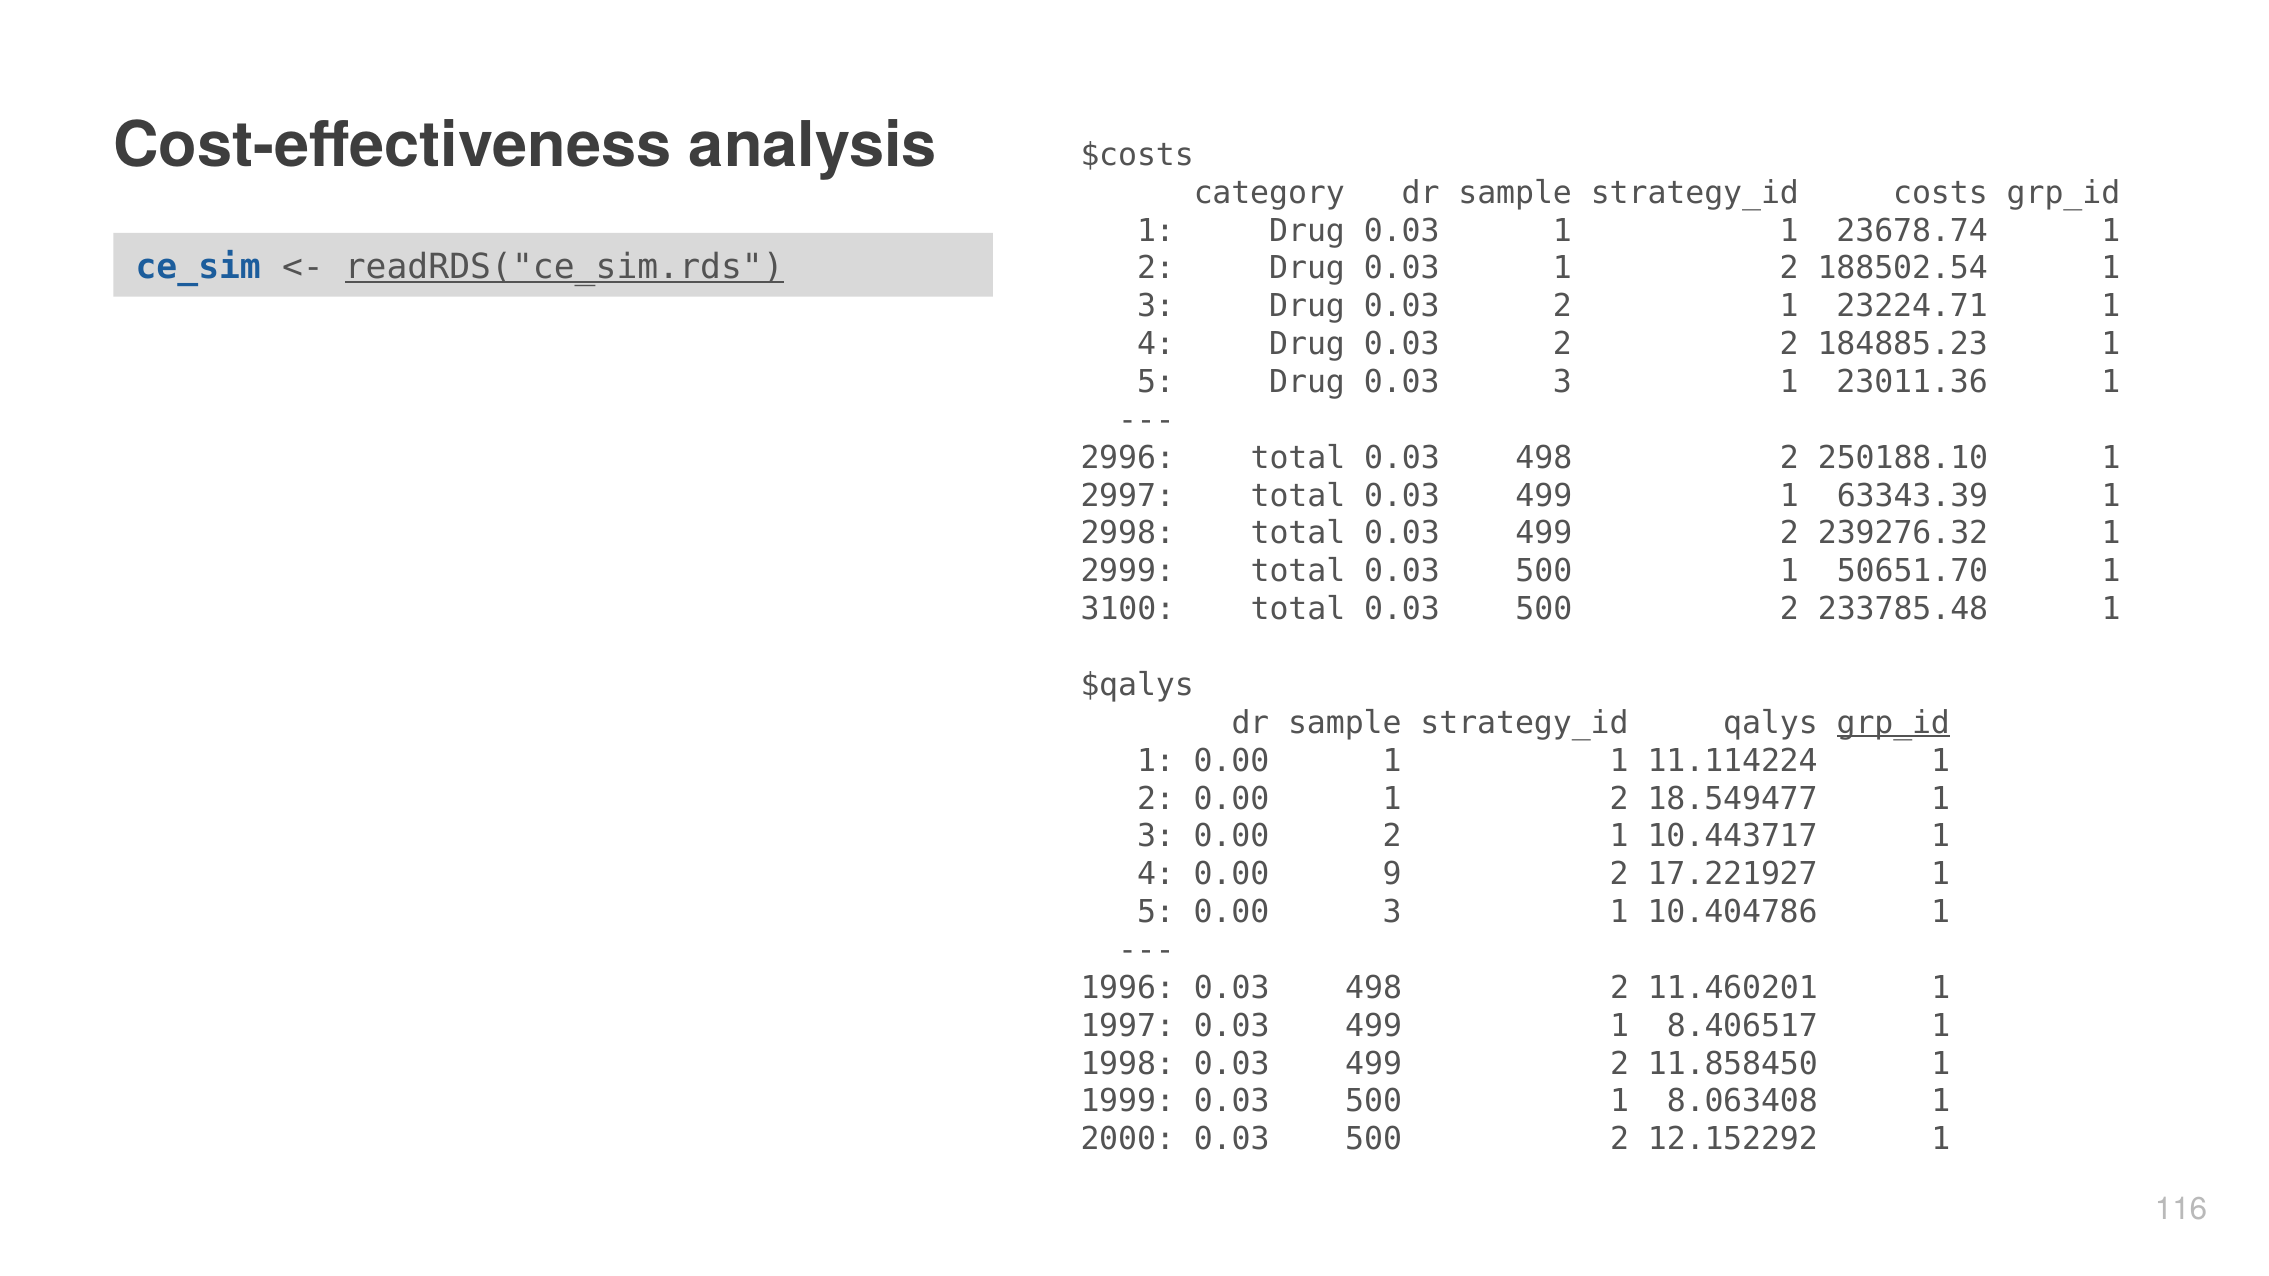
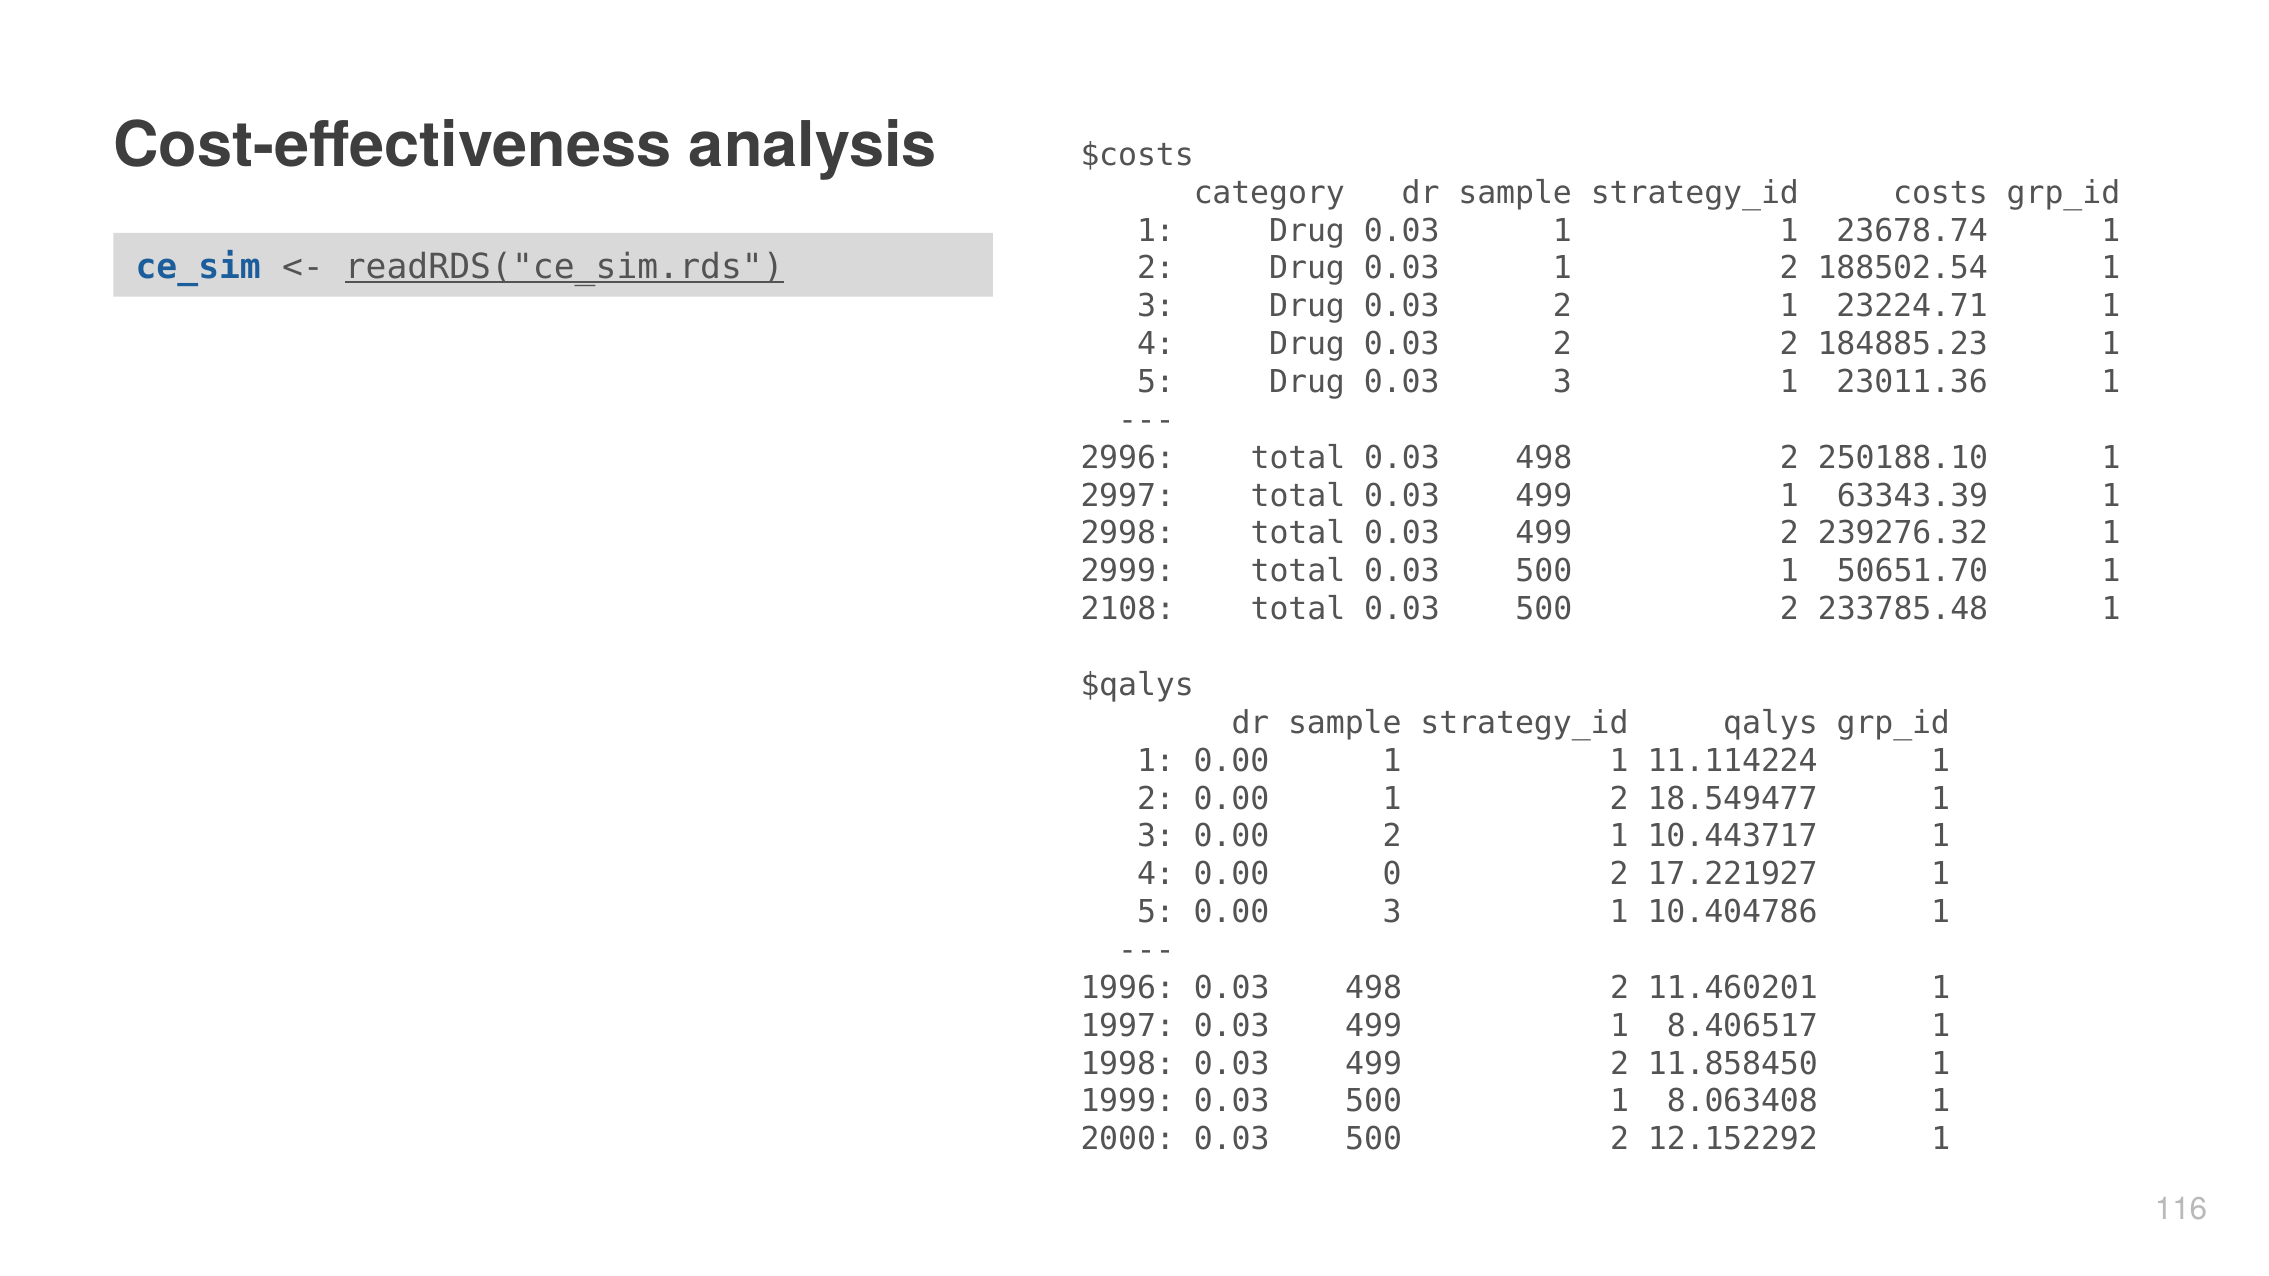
3100: 3100 -> 2108
grp_id at (1893, 723) underline: present -> none
9: 9 -> 0
